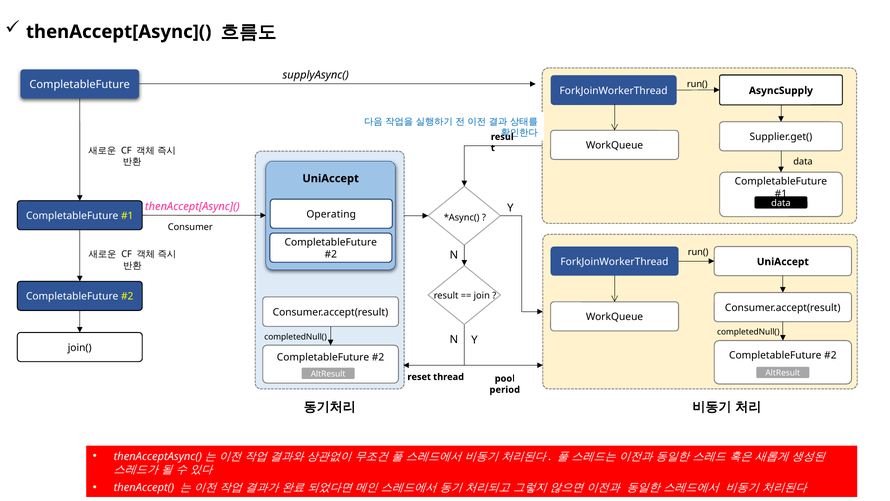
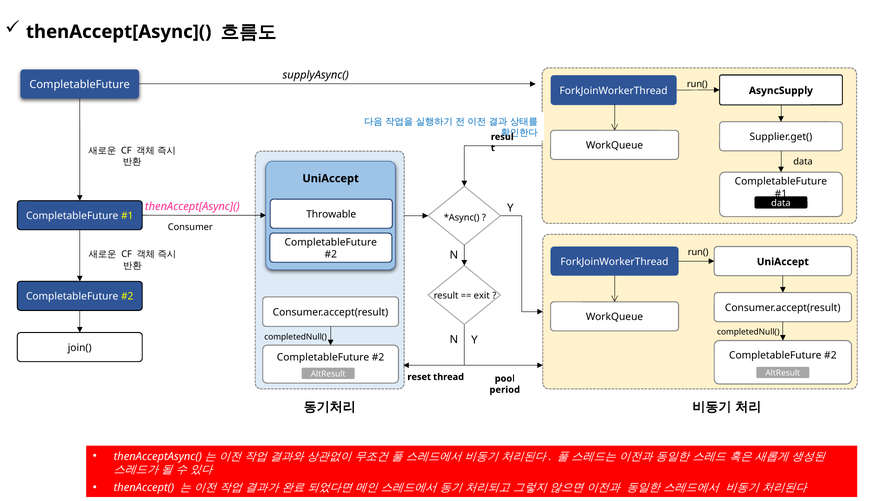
Operating: Operating -> Throwable
join: join -> exit
